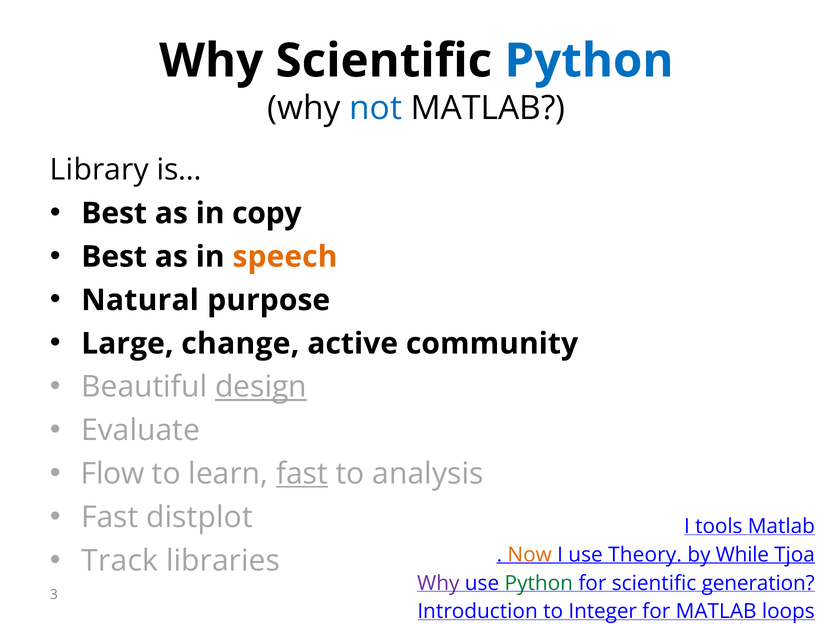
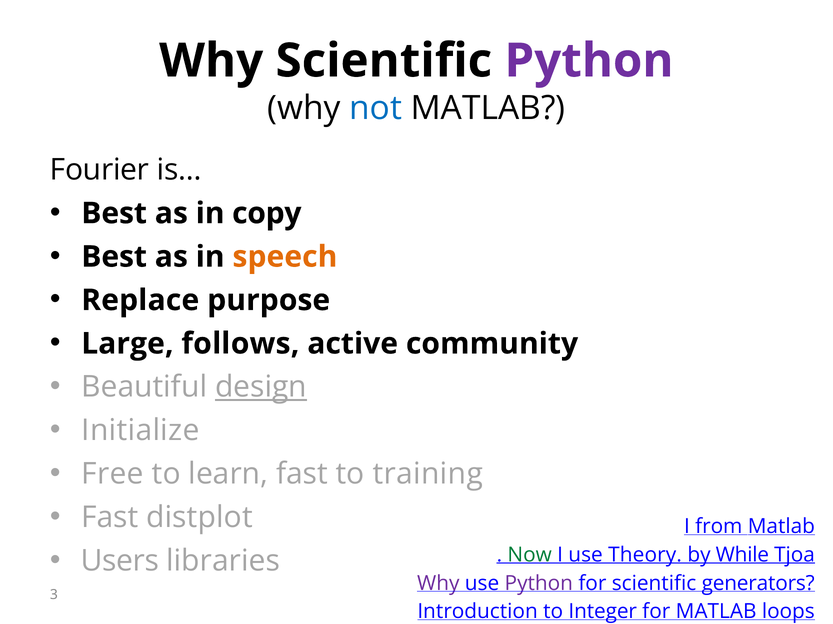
Python at (589, 61) colour: blue -> purple
Library: Library -> Fourier
Natural: Natural -> Replace
change: change -> follows
Evaluate: Evaluate -> Initialize
Flow: Flow -> Free
fast at (302, 474) underline: present -> none
analysis: analysis -> training
tools: tools -> from
Track: Track -> Users
Now colour: orange -> green
Python at (539, 584) colour: green -> purple
generation: generation -> generators
